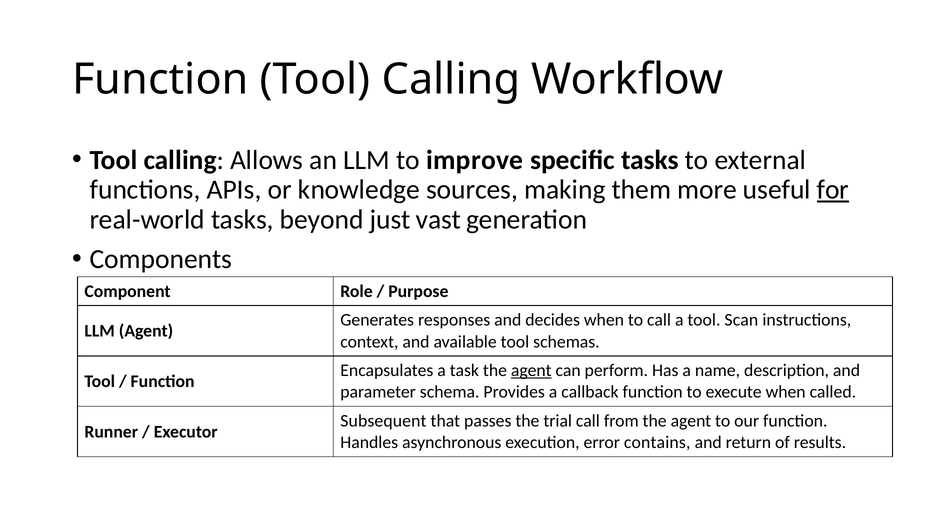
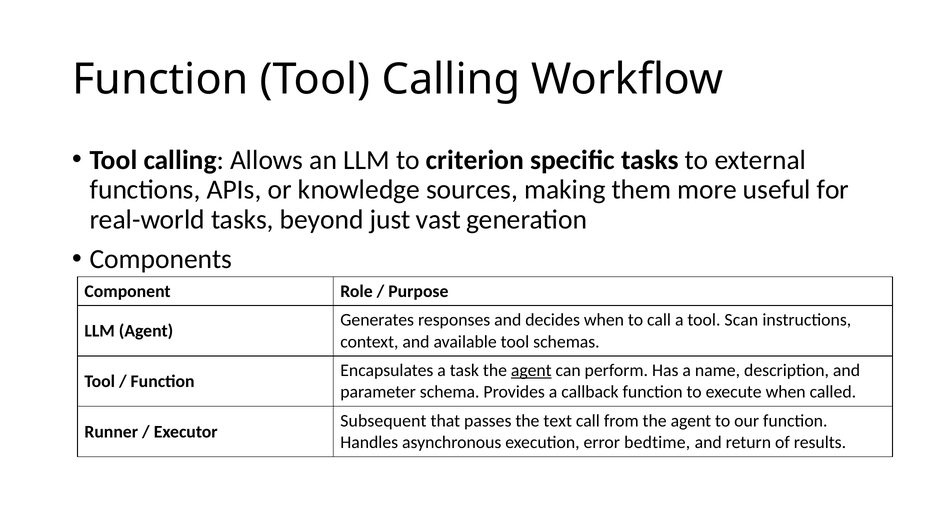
improve: improve -> criterion
for underline: present -> none
trial: trial -> text
contains: contains -> bedtime
